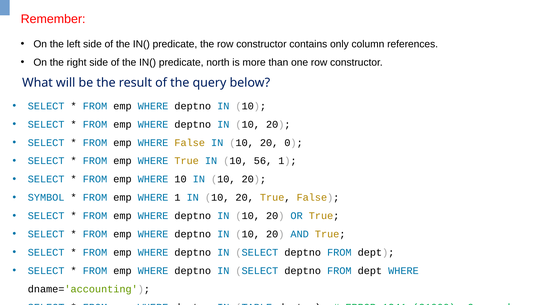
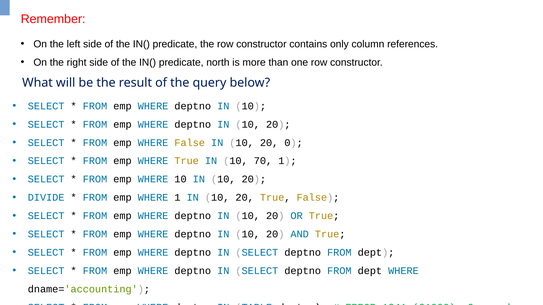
56: 56 -> 70
SYMBOL: SYMBOL -> DIVIDE
